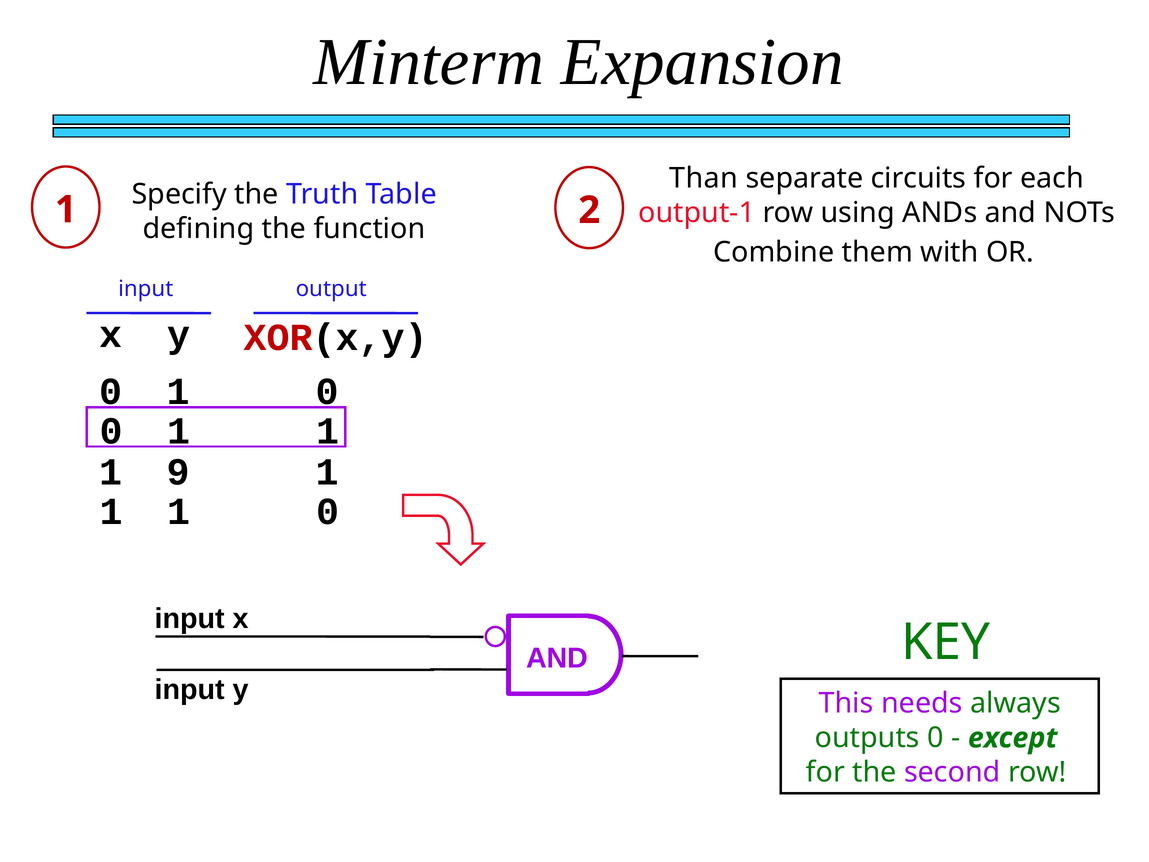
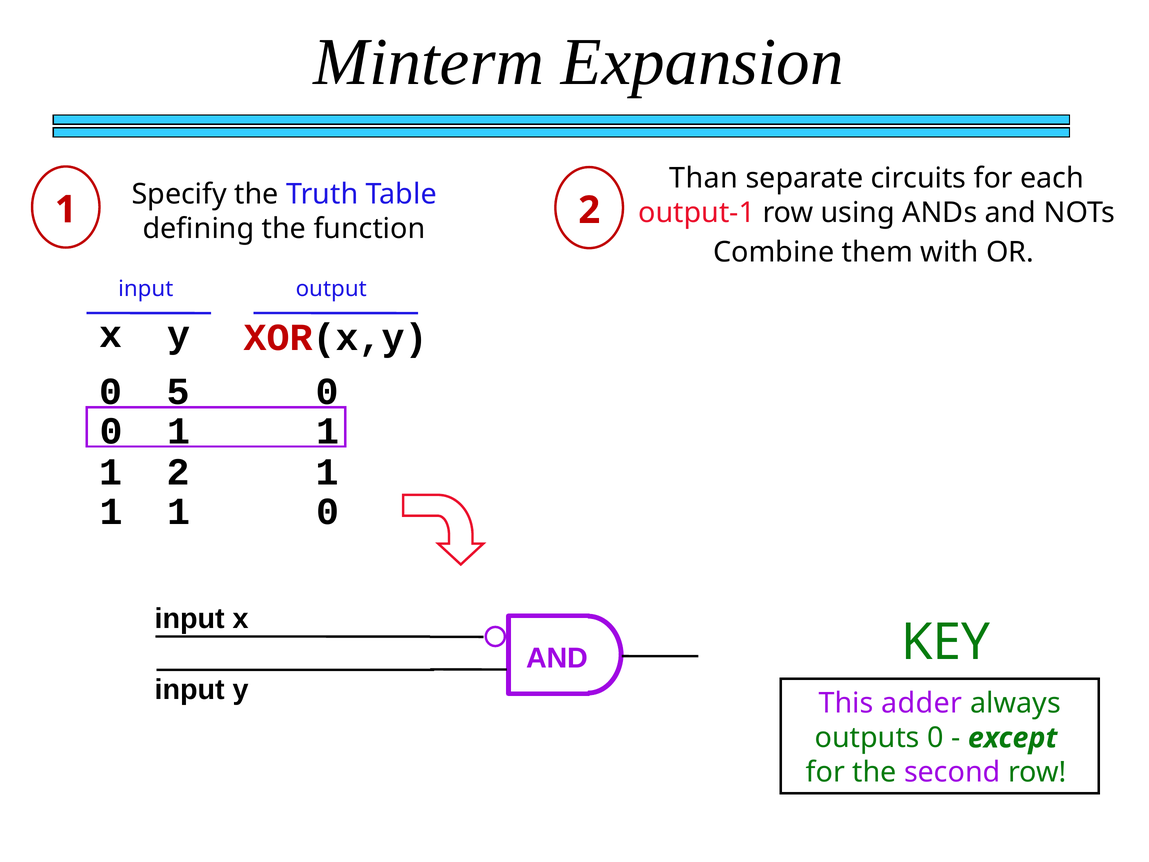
1 at (178, 392): 1 -> 5
1 9: 9 -> 2
needs: needs -> adder
